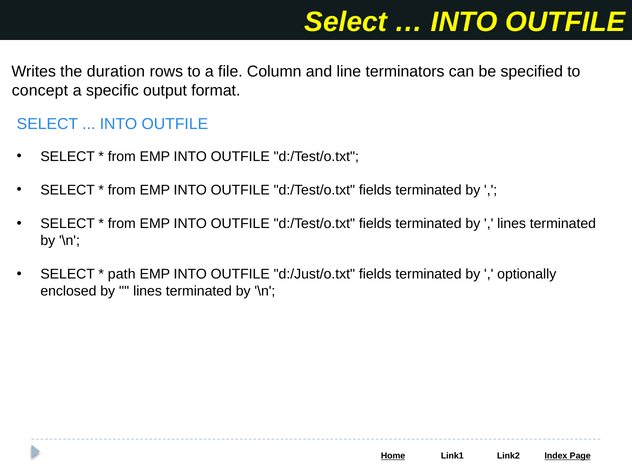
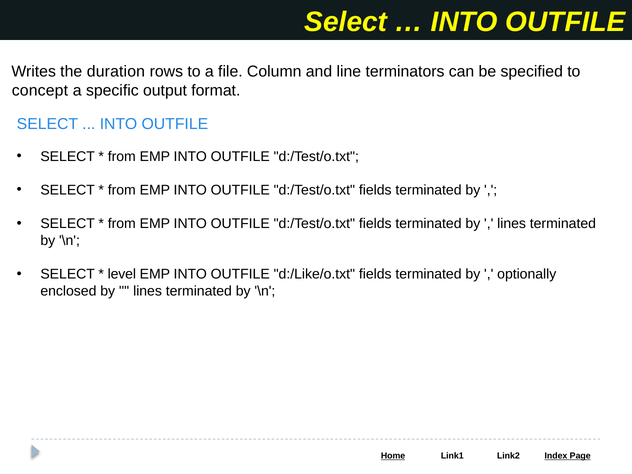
path: path -> level
d:/Just/o.txt: d:/Just/o.txt -> d:/Like/o.txt
